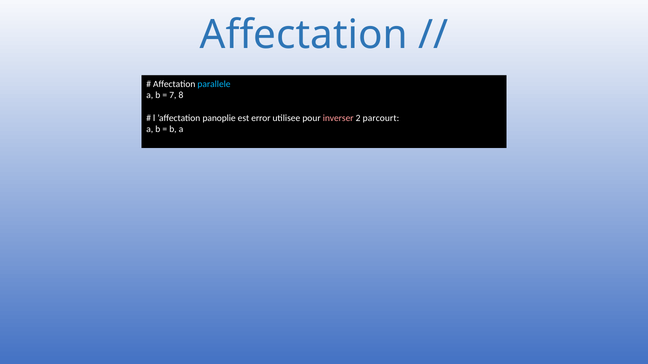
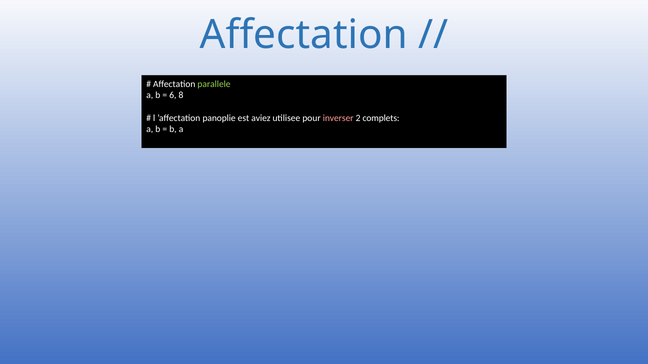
parallele colour: light blue -> light green
7: 7 -> 6
error: error -> aviez
parcourt: parcourt -> complets
